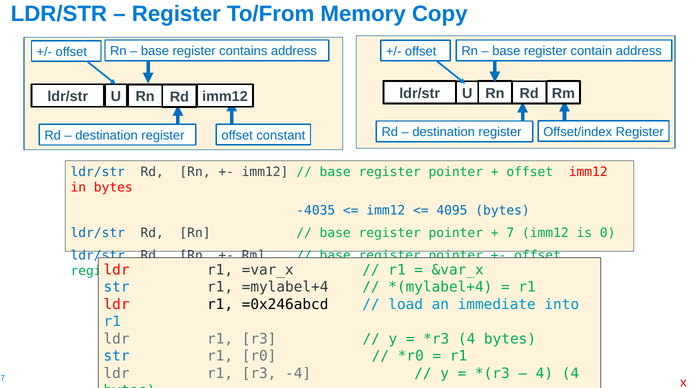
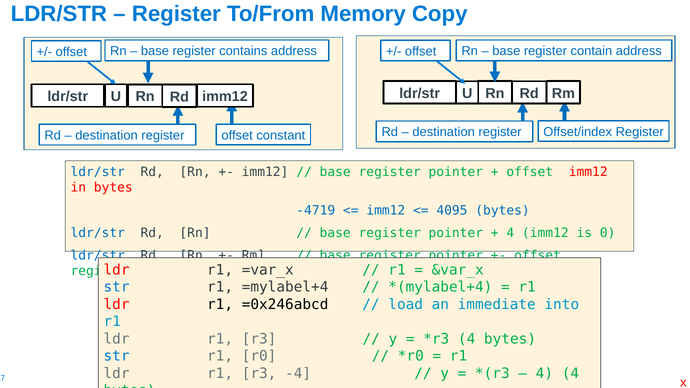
-4035: -4035 -> -4719
7 at (510, 233): 7 -> 4
